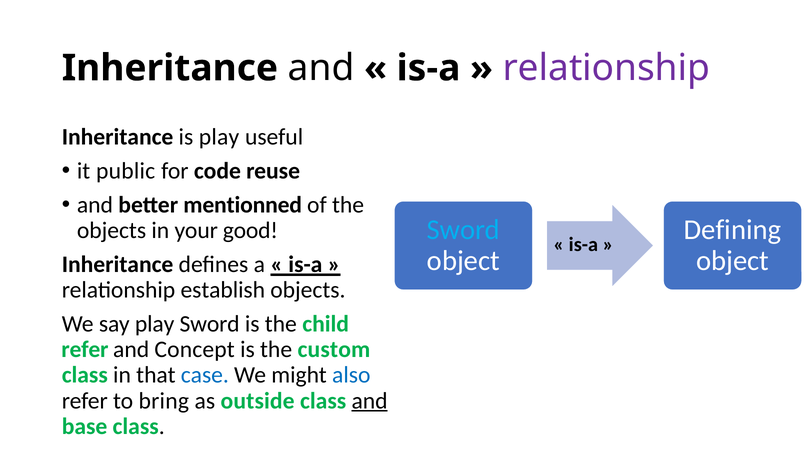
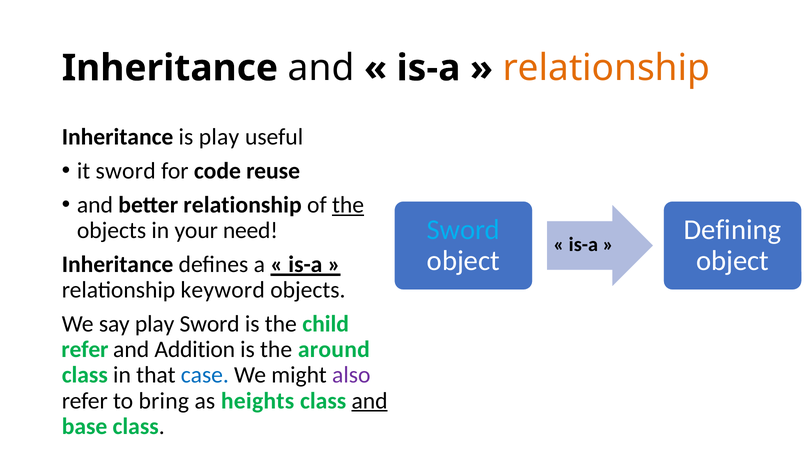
relationship at (606, 68) colour: purple -> orange
it public: public -> sword
better mentionned: mentionned -> relationship
the at (348, 205) underline: none -> present
good: good -> need
establish: establish -> keyword
Concept: Concept -> Addition
custom: custom -> around
also colour: blue -> purple
outside: outside -> heights
